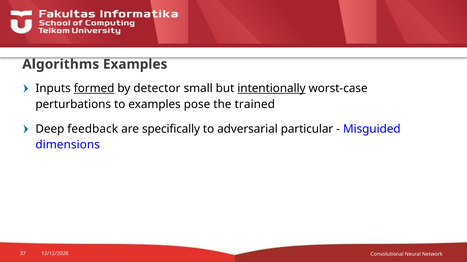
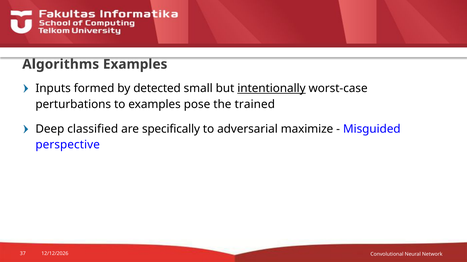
formed underline: present -> none
detector: detector -> detected
feedback: feedback -> classified
particular: particular -> maximize
dimensions: dimensions -> perspective
